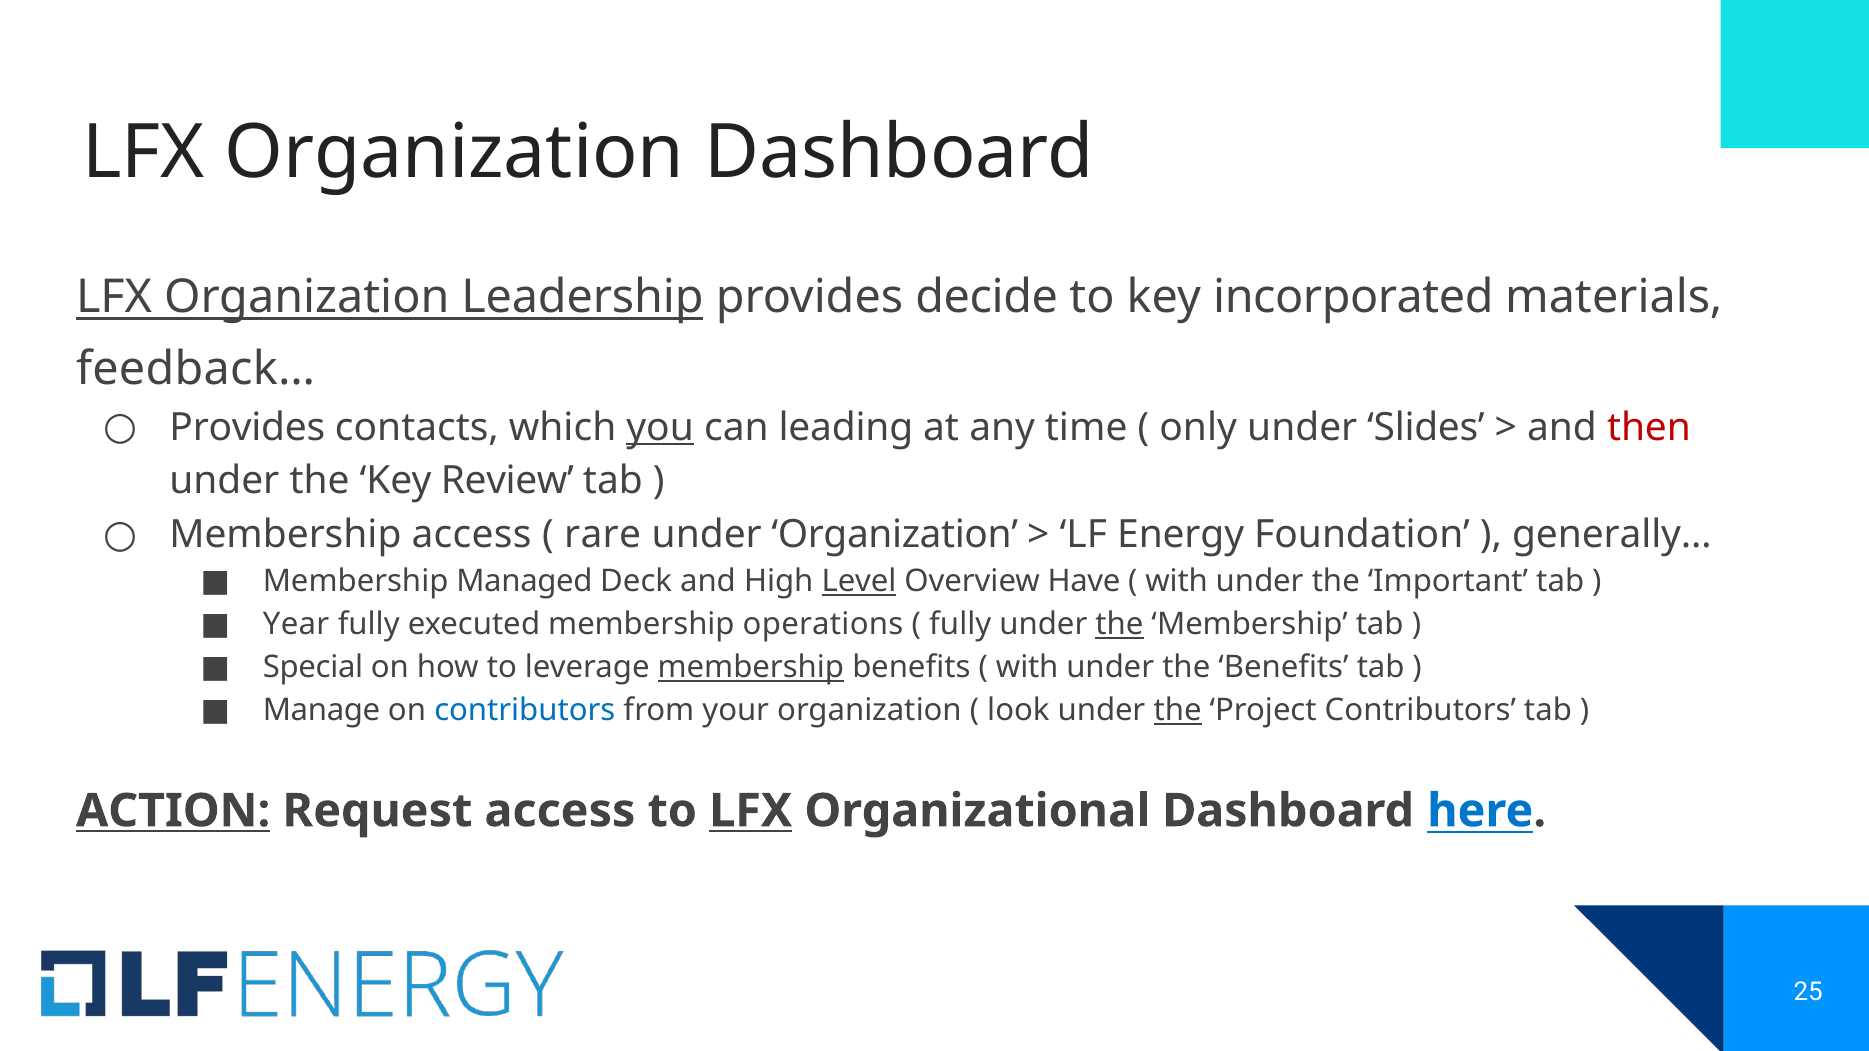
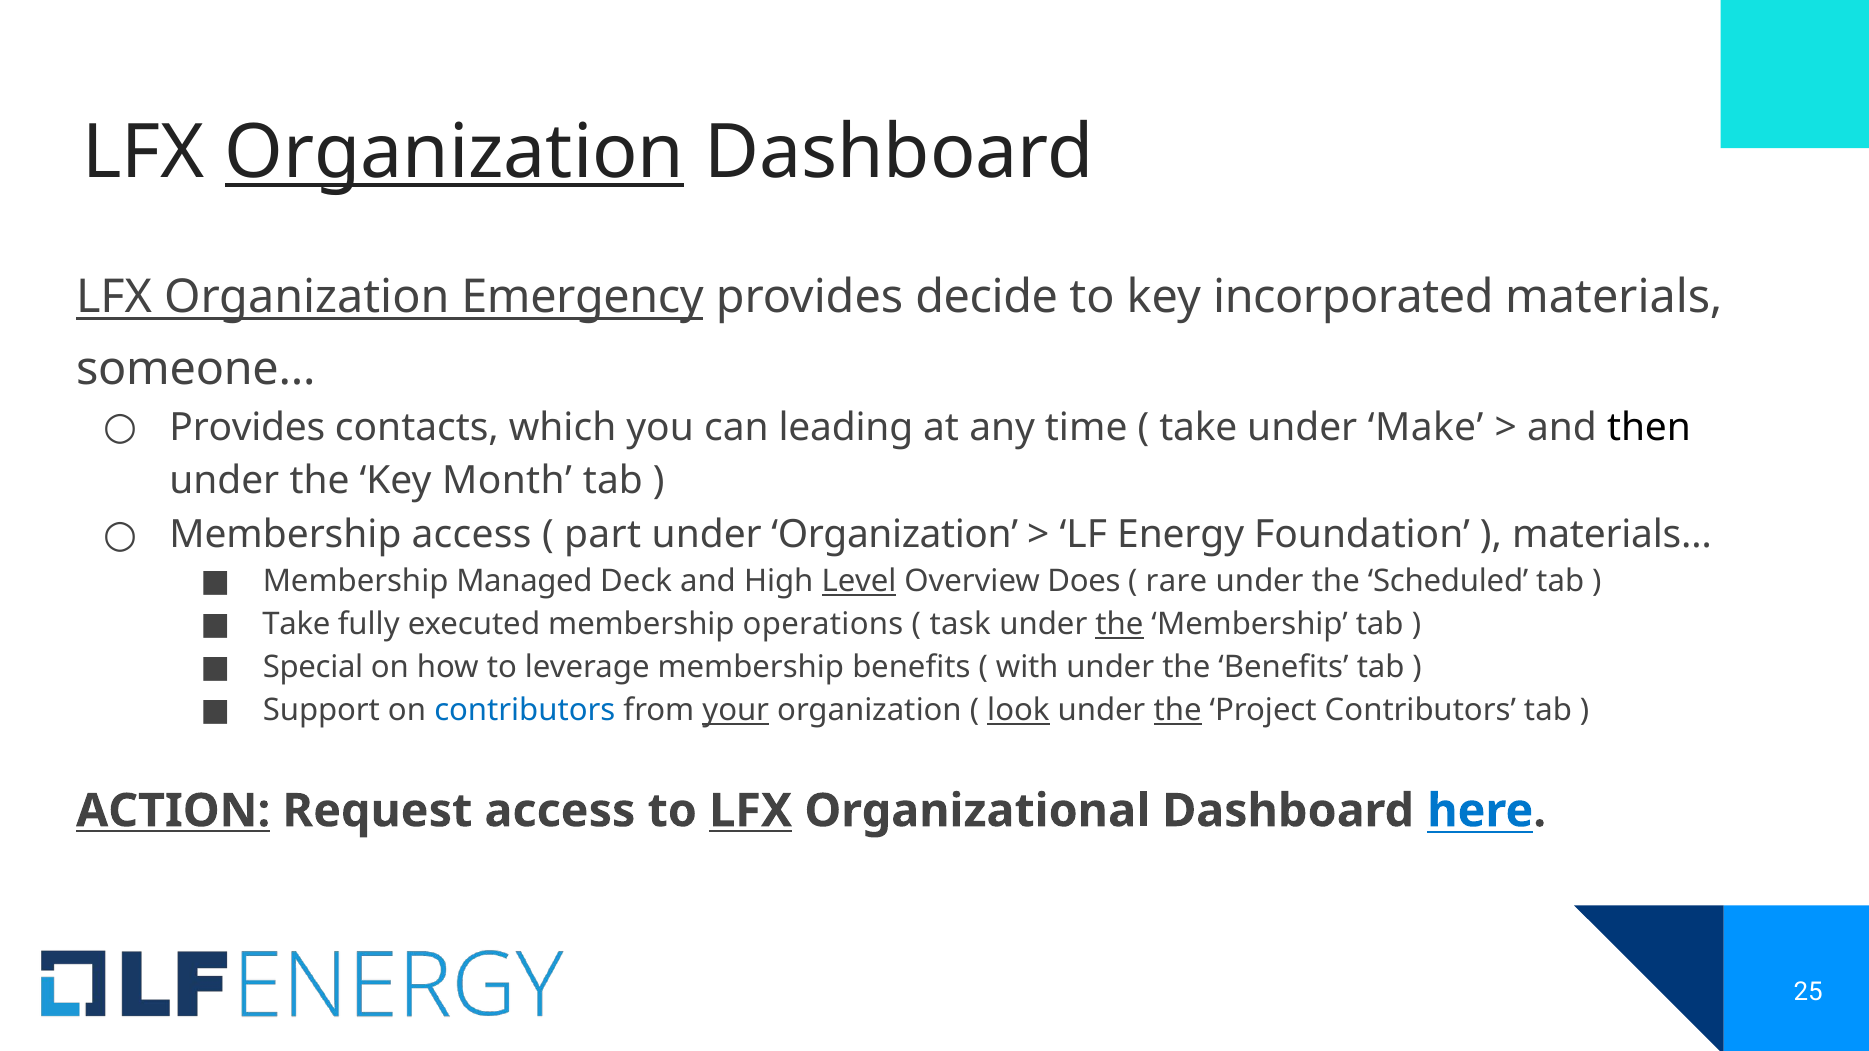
Organization at (454, 153) underline: none -> present
Leadership: Leadership -> Emergency
feedback…: feedback… -> someone…
you underline: present -> none
only at (1198, 427): only -> take
Slides: Slides -> Make
then colour: red -> black
Review: Review -> Month
rare: rare -> part
generally…: generally… -> materials…
Have: Have -> Does
with at (1177, 582): with -> rare
Important: Important -> Scheduled
Year at (296, 625): Year -> Take
fully at (960, 625): fully -> task
membership at (751, 668) underline: present -> none
Manage: Manage -> Support
your underline: none -> present
look underline: none -> present
